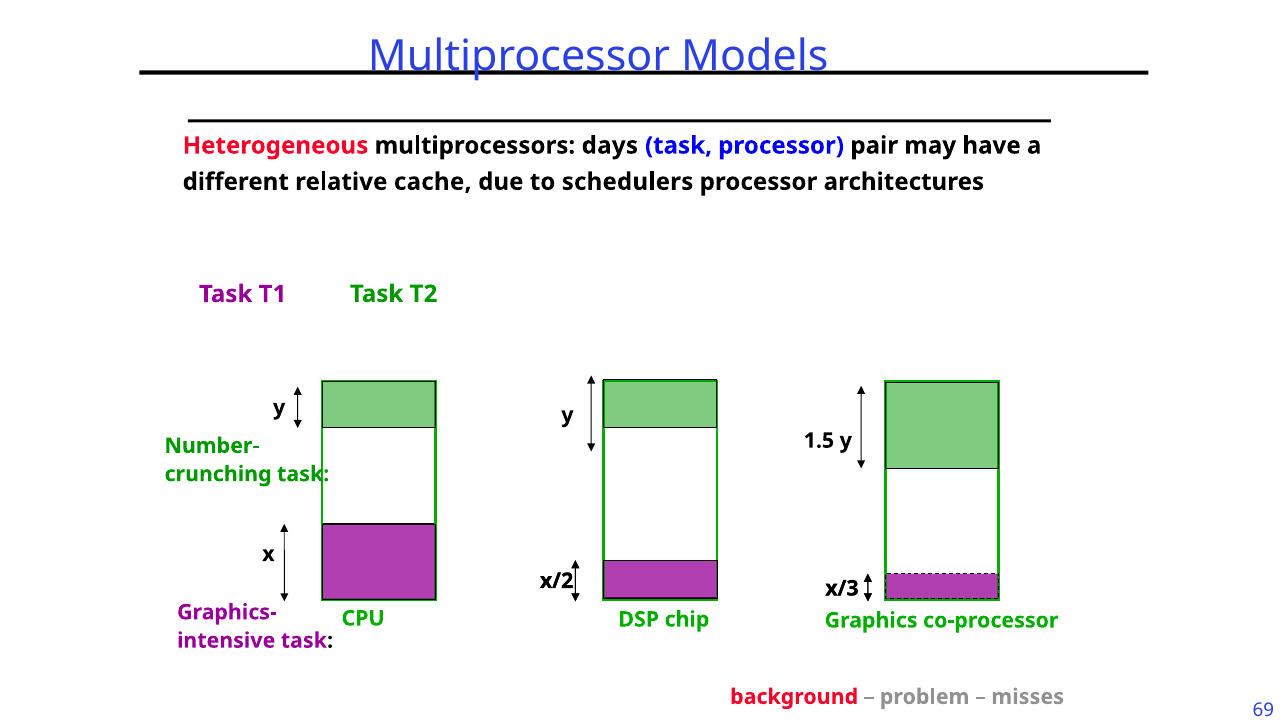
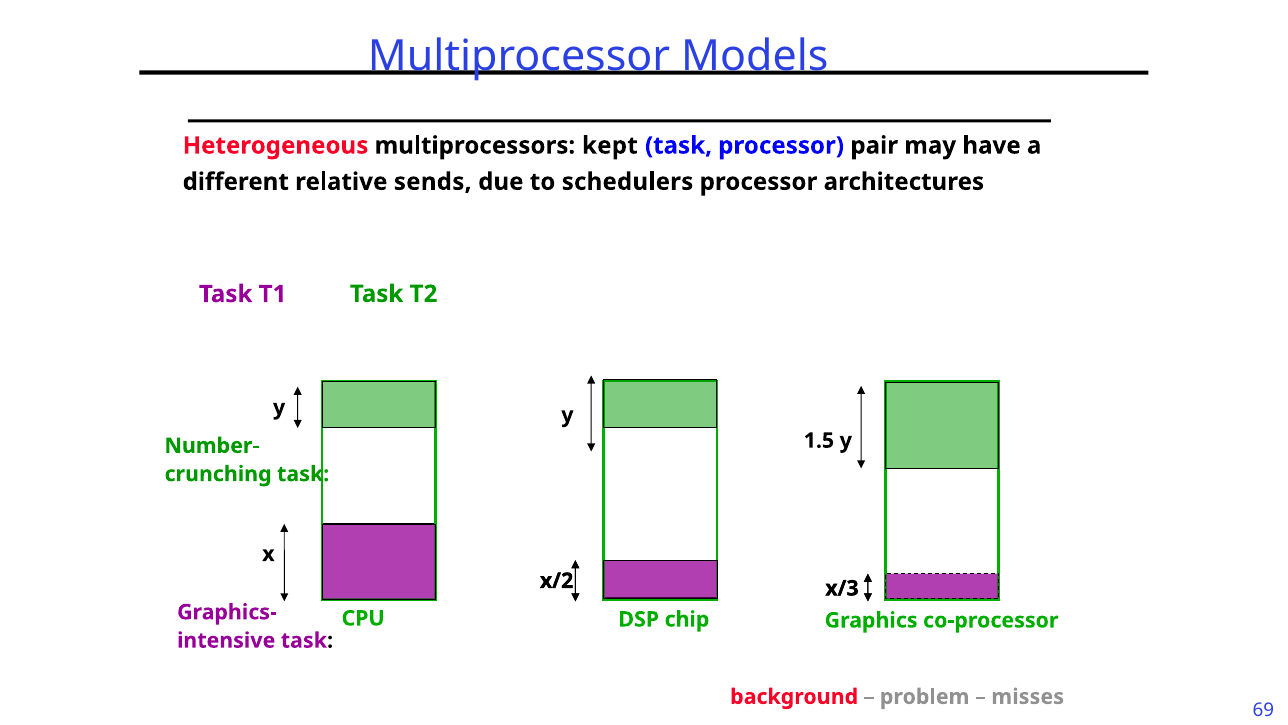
days: days -> kept
cache: cache -> sends
